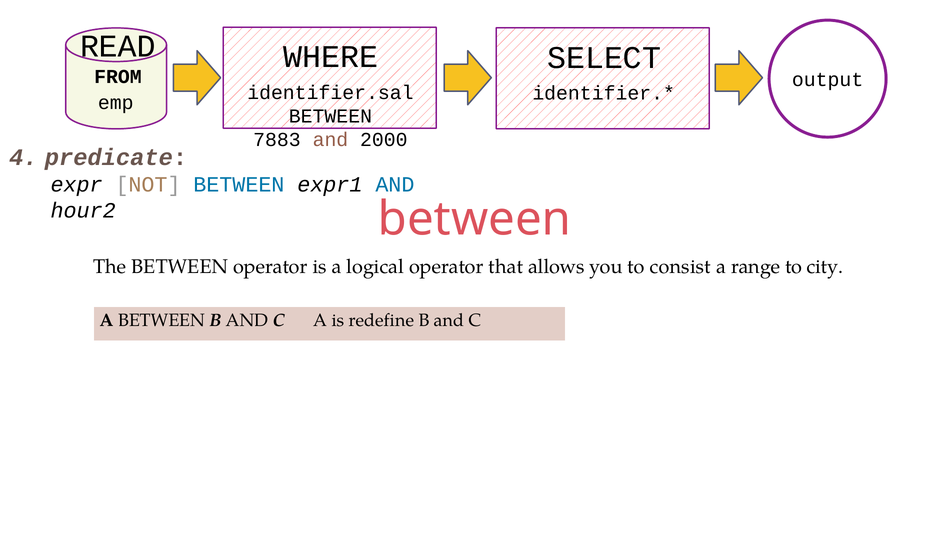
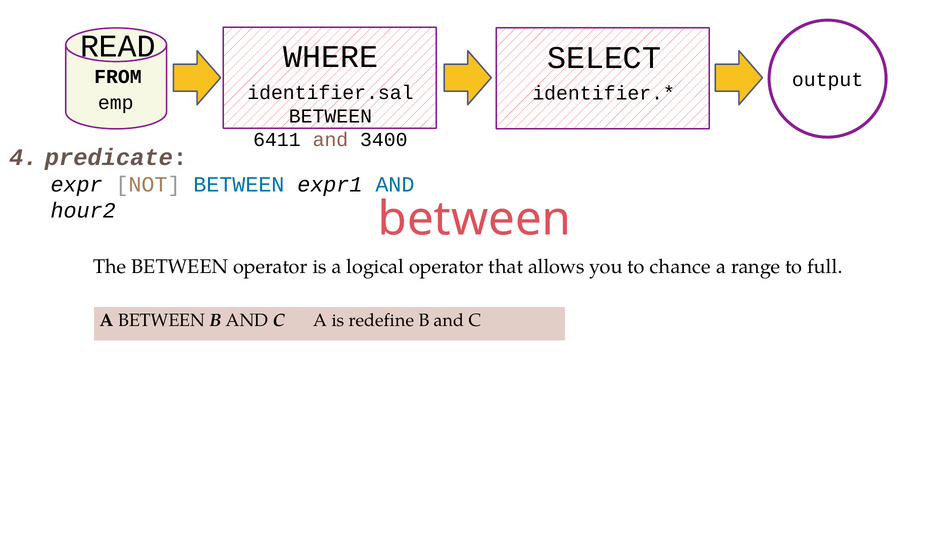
7883: 7883 -> 6411
2000: 2000 -> 3400
consist: consist -> chance
city: city -> full
